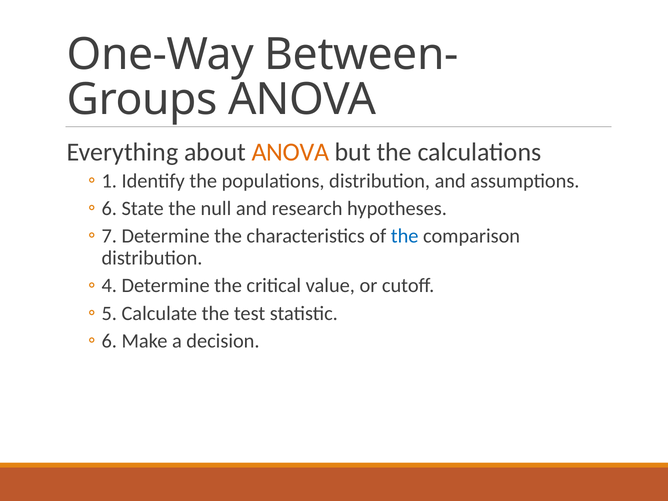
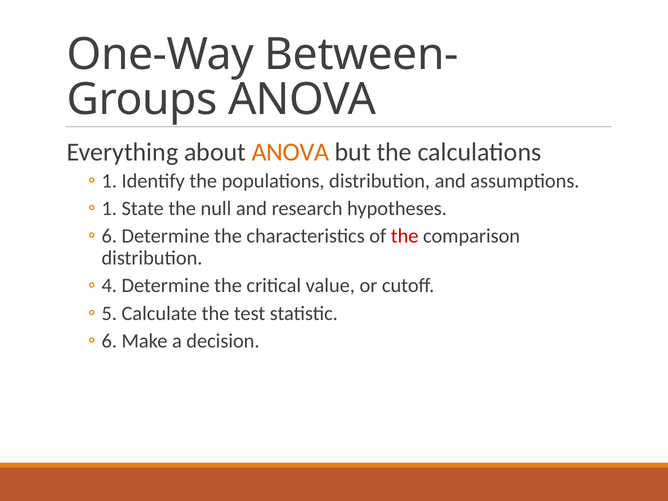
6 at (109, 208): 6 -> 1
7 at (109, 236): 7 -> 6
the at (405, 236) colour: blue -> red
